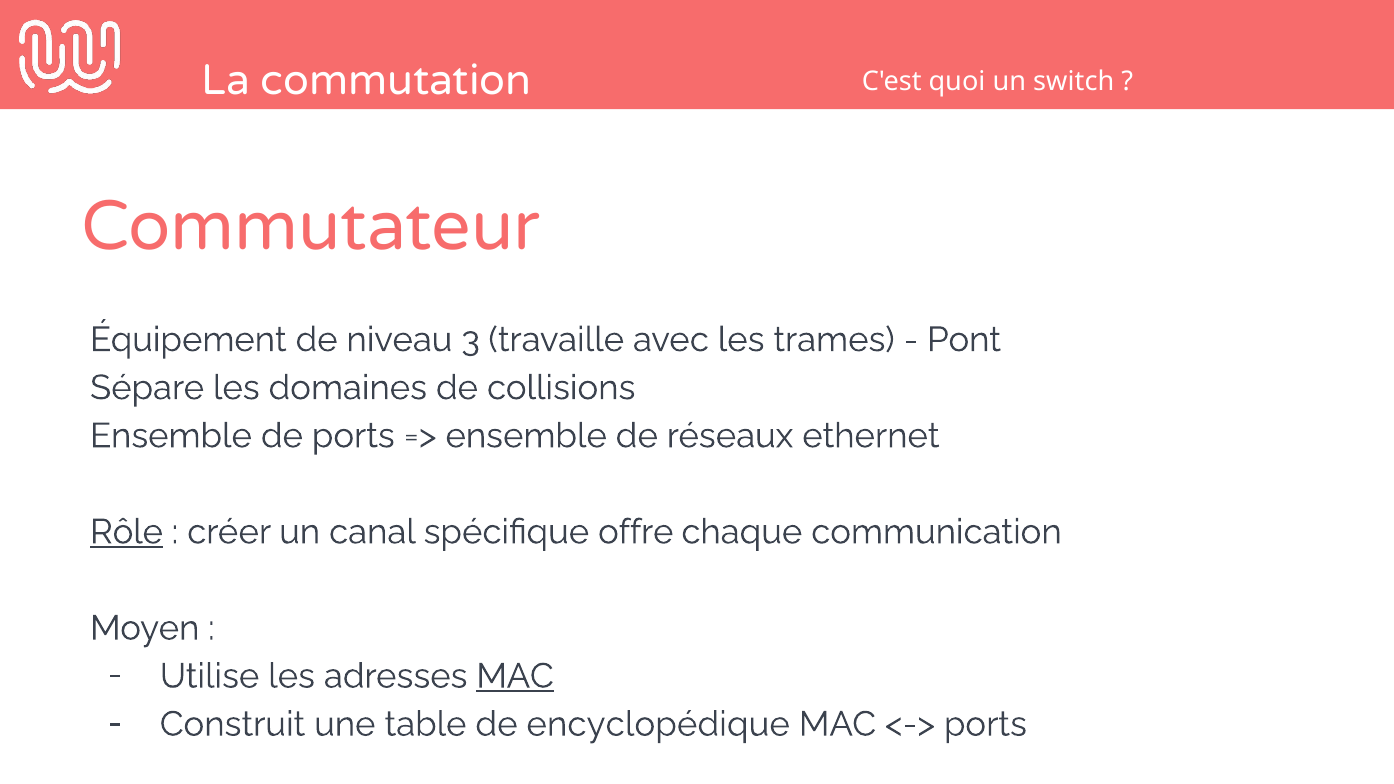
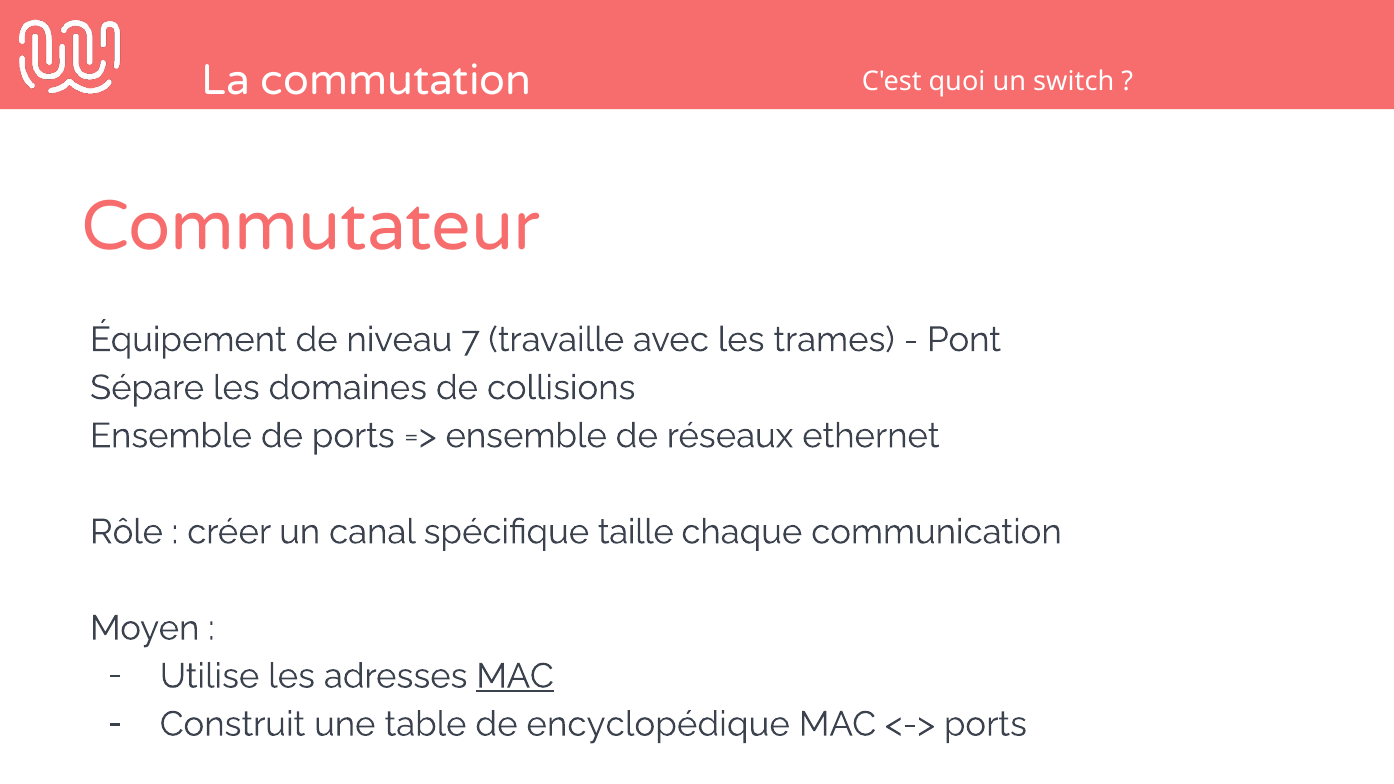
3: 3 -> 7
Rôle underline: present -> none
offre: offre -> taille
